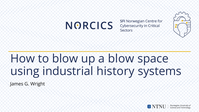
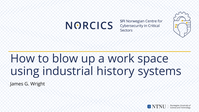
a blow: blow -> work
